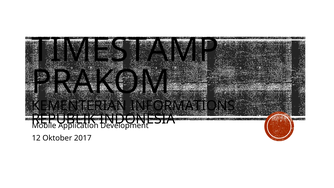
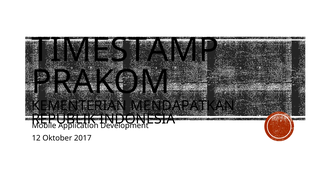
INFORMATIONS: INFORMATIONS -> MENDAPATKAN
